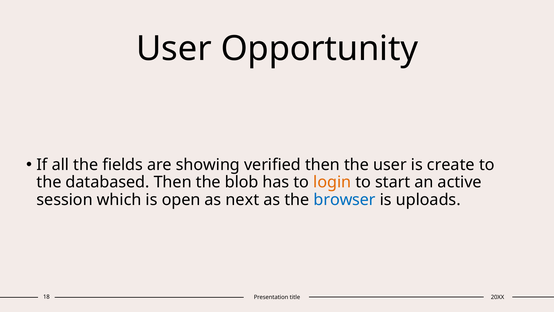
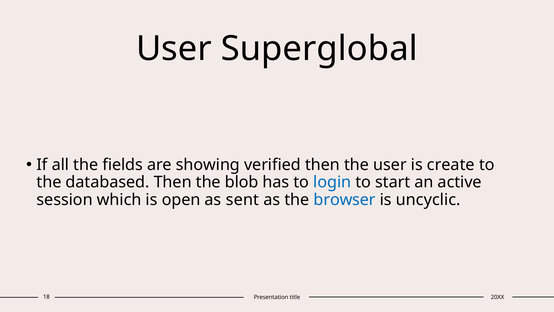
Opportunity: Opportunity -> Superglobal
login colour: orange -> blue
next: next -> sent
uploads: uploads -> uncyclic
